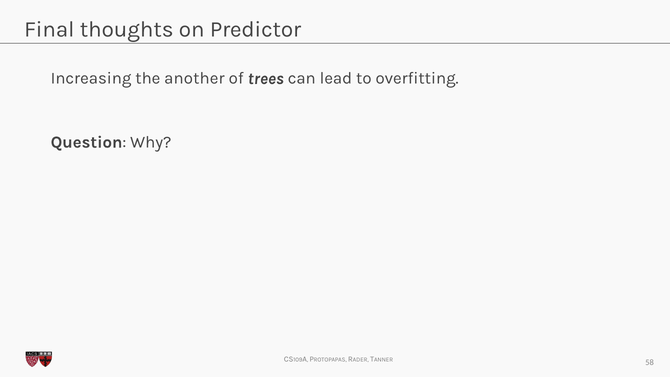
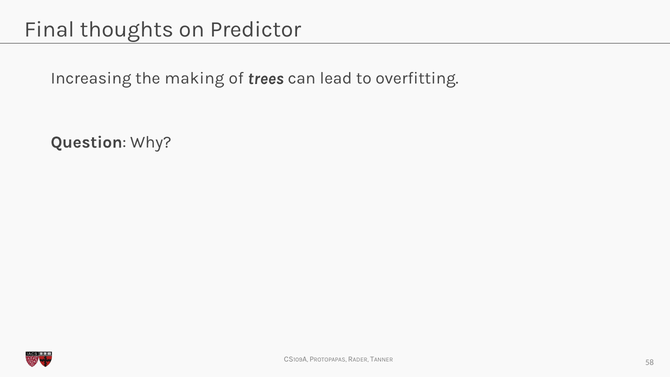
another: another -> making
